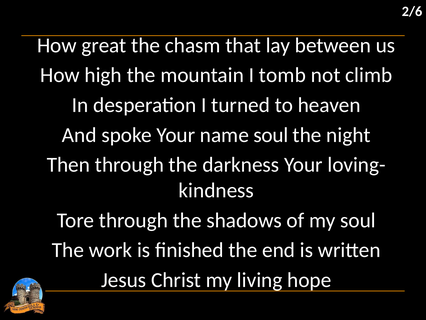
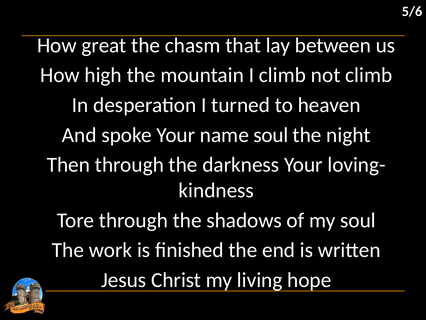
2/6: 2/6 -> 5/6
I tomb: tomb -> climb
